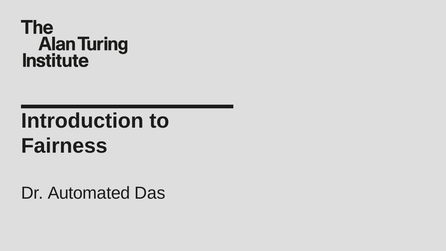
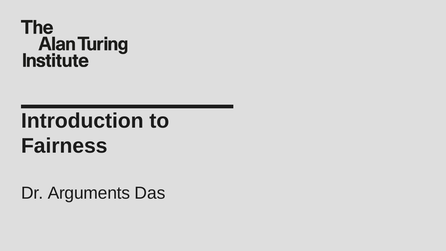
Automated: Automated -> Arguments
